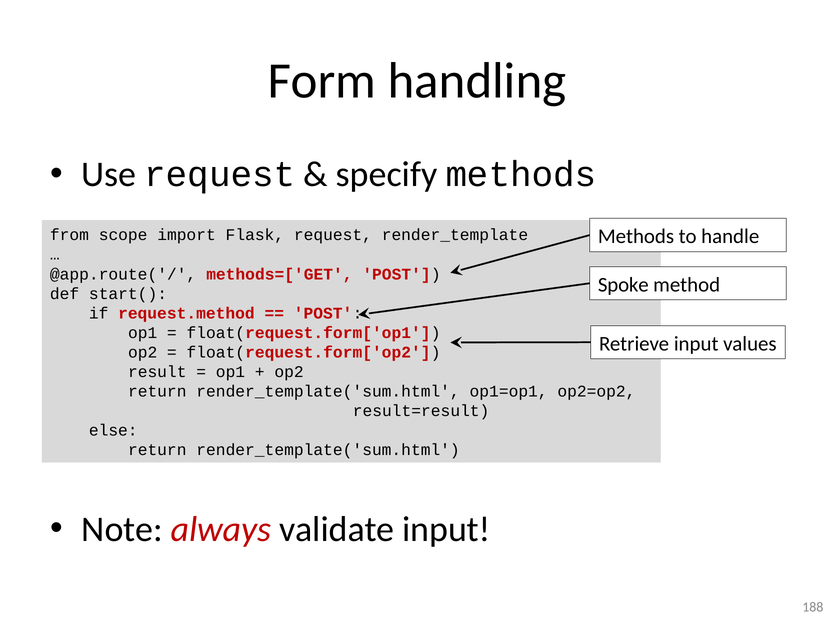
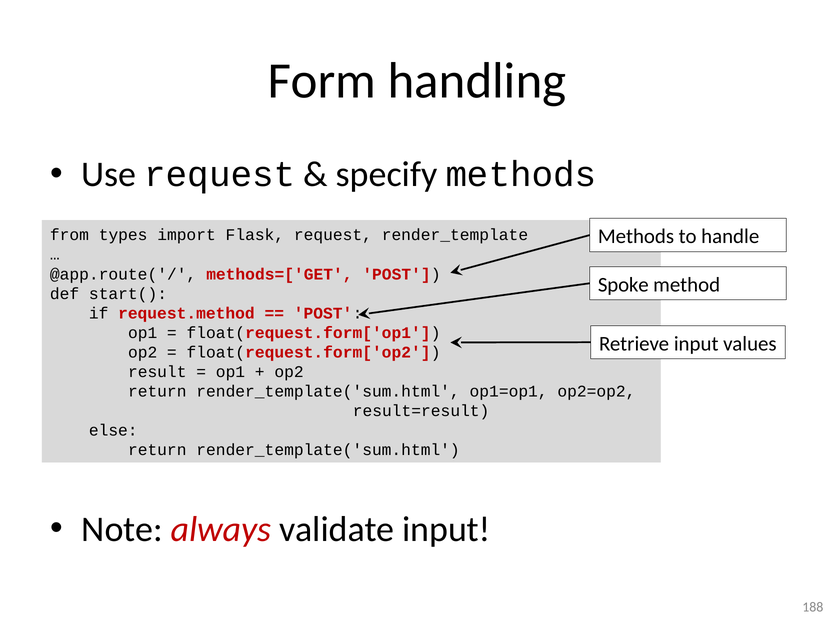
scope: scope -> types
